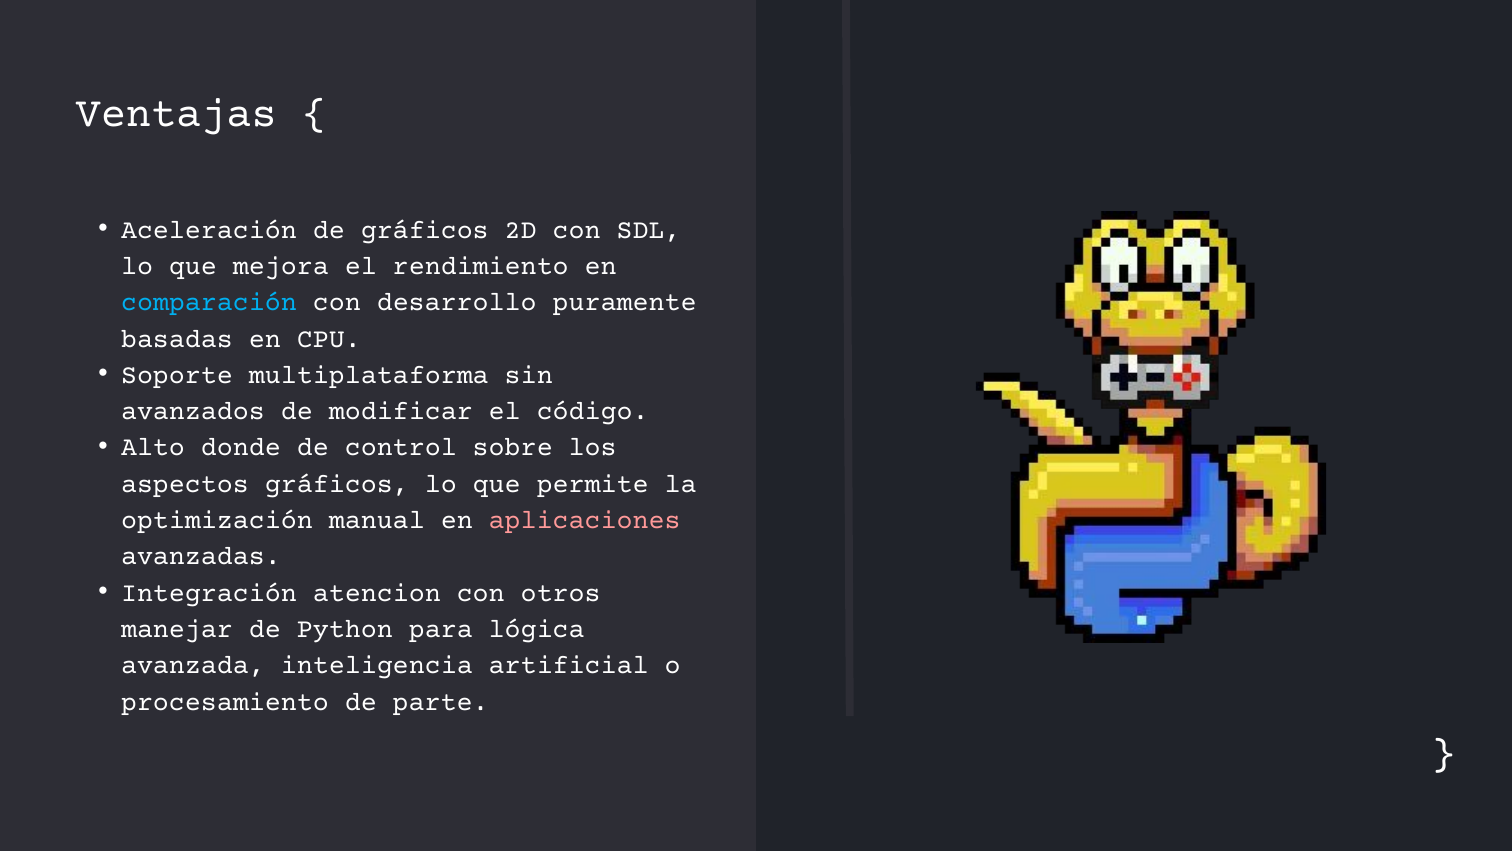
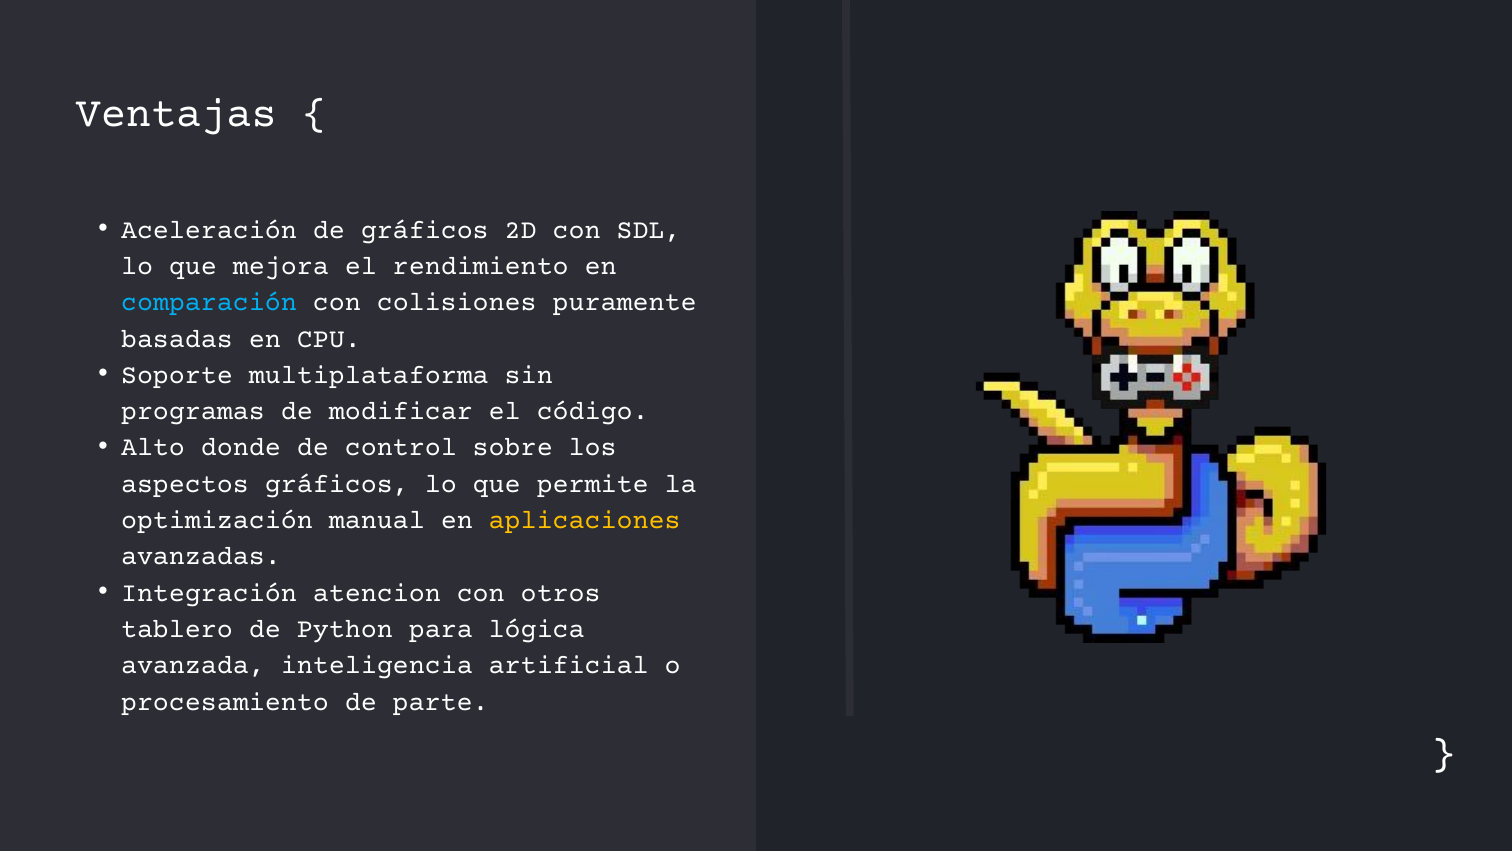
desarrollo: desarrollo -> colisiones
avanzados: avanzados -> programas
aplicaciones colour: pink -> yellow
manejar: manejar -> tablero
